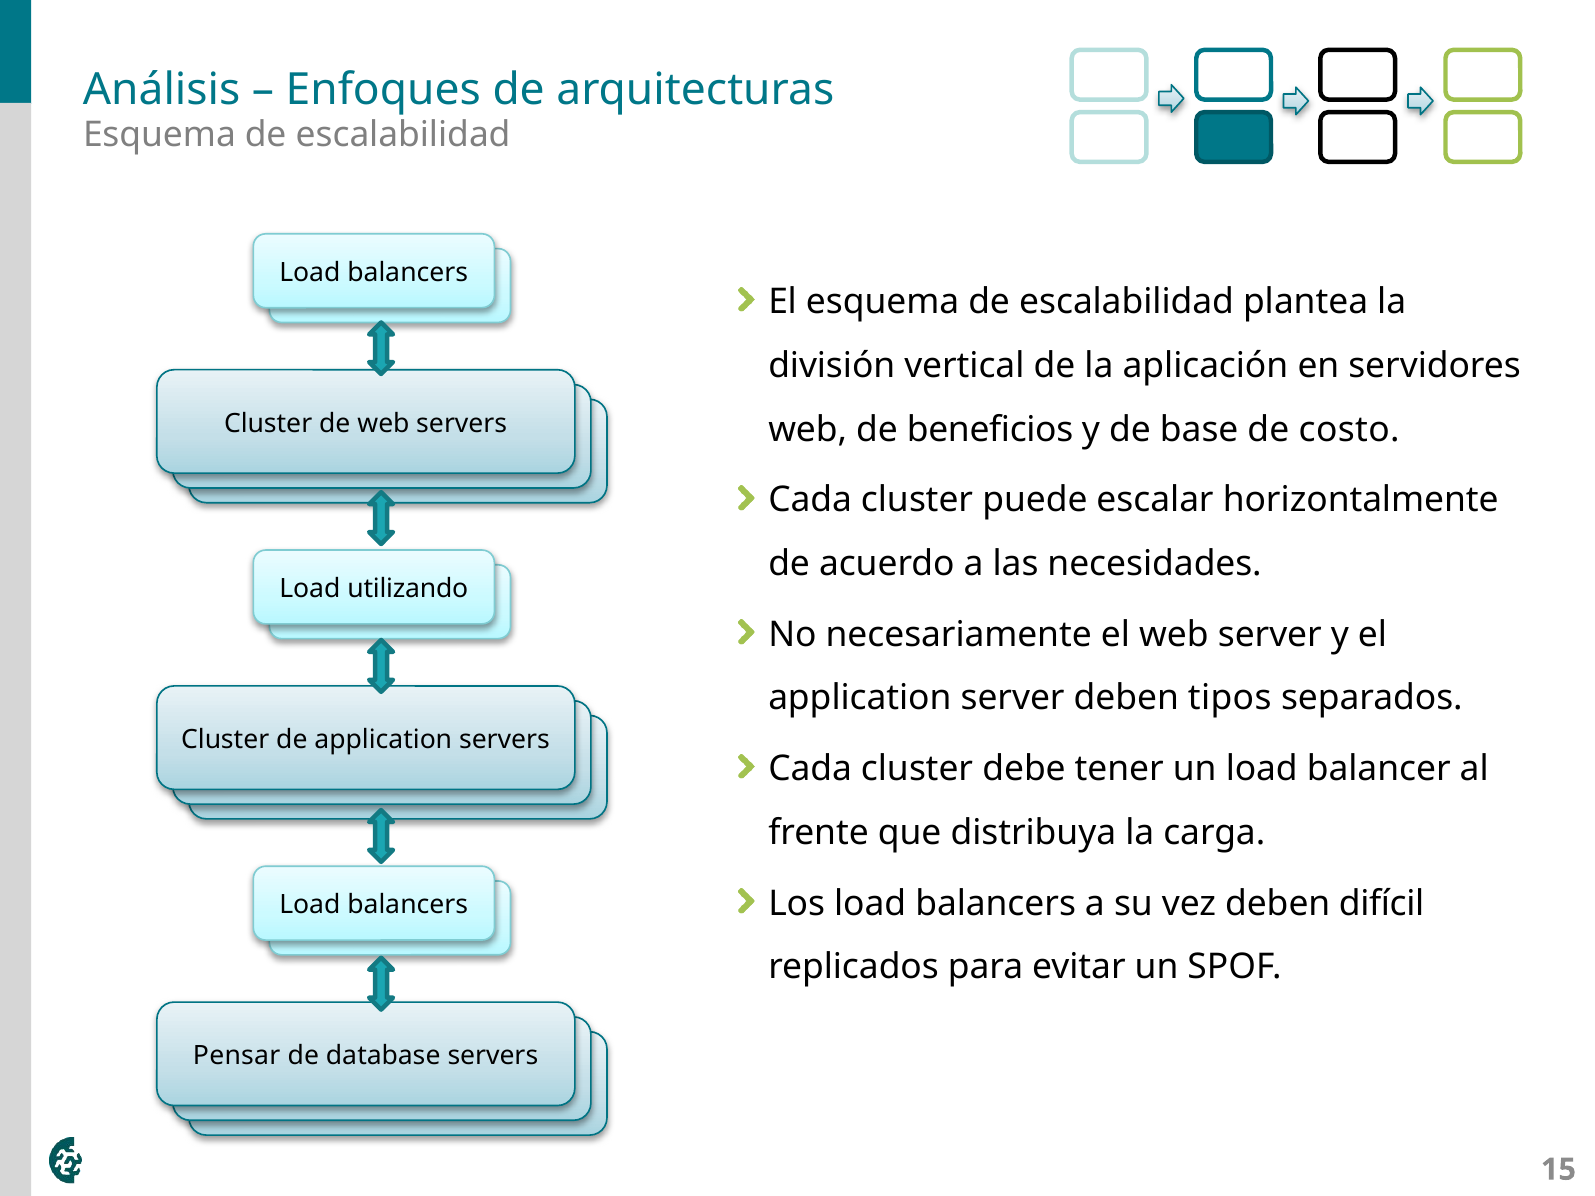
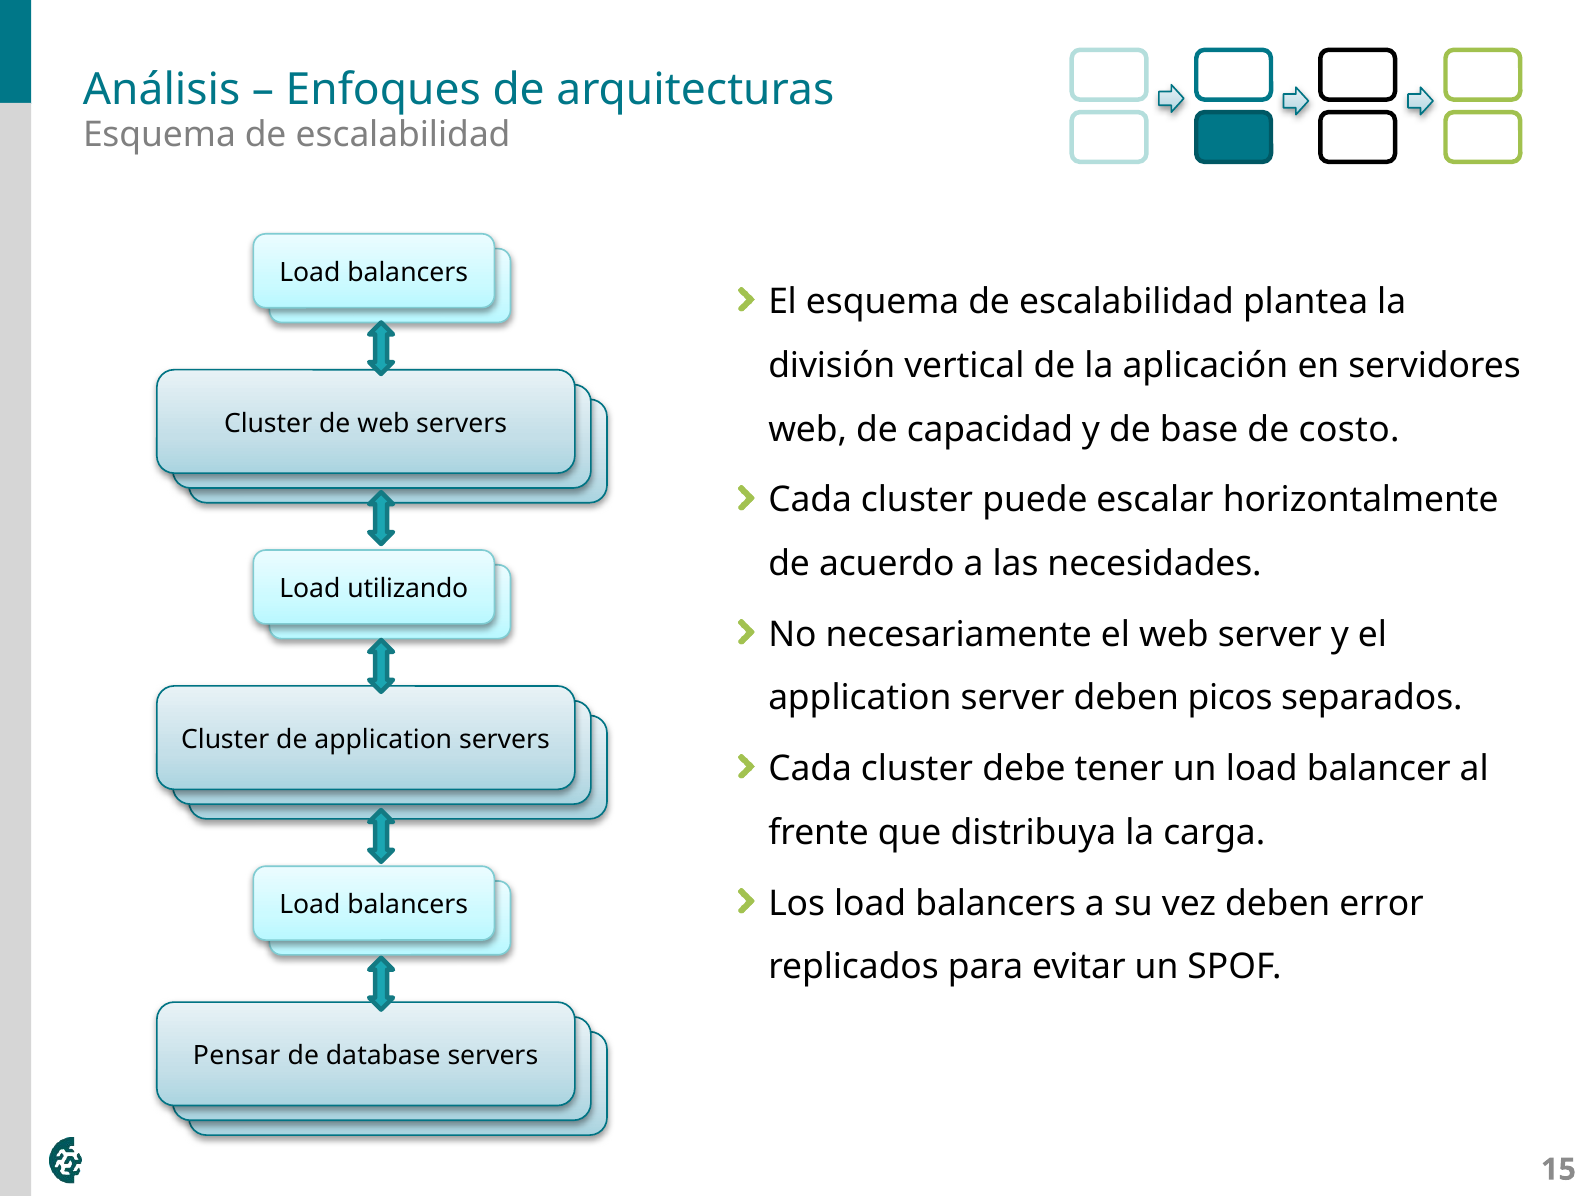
beneficios: beneficios -> capacidad
tipos: tipos -> picos
difícil: difícil -> error
